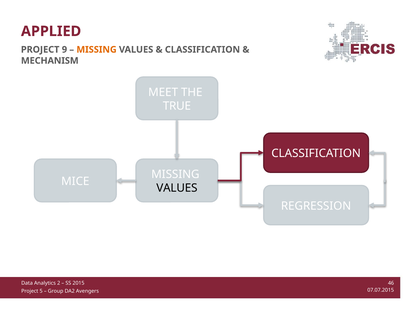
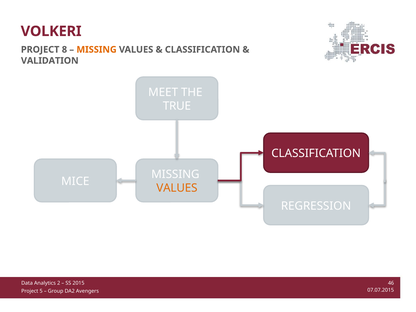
APPLIED: APPLIED -> VOLKERI
9: 9 -> 8
MECHANISM: MECHANISM -> VALIDATION
VALUES at (177, 188) colour: black -> orange
